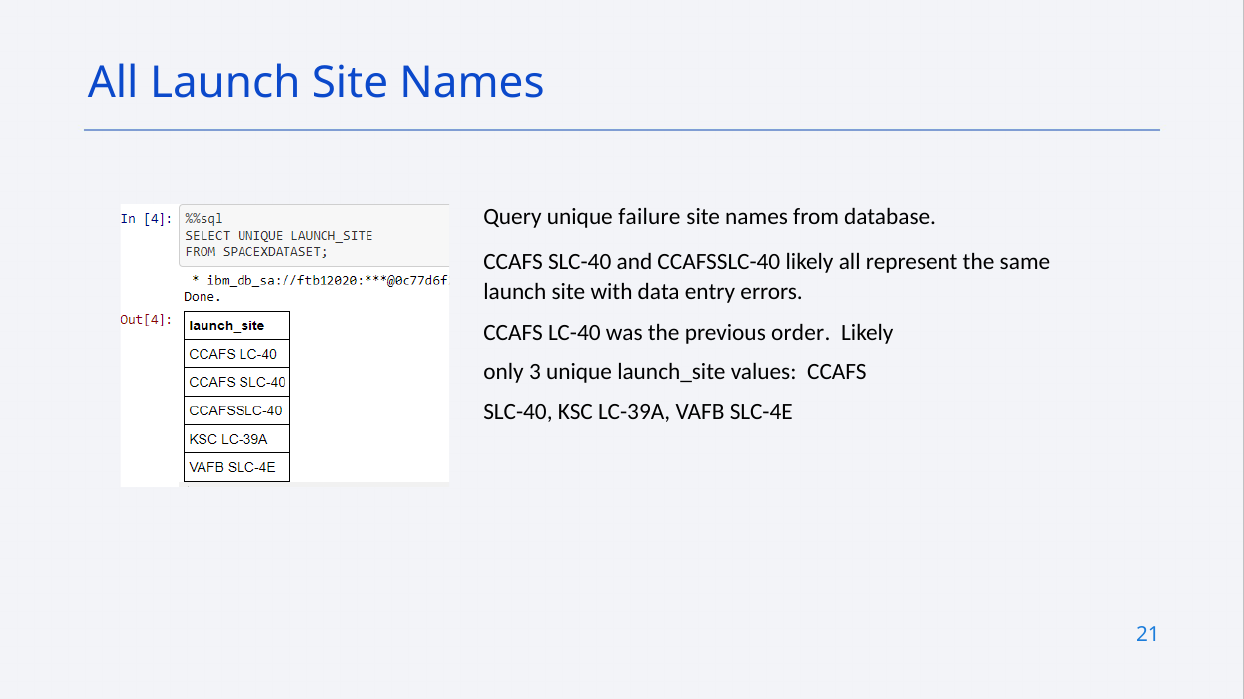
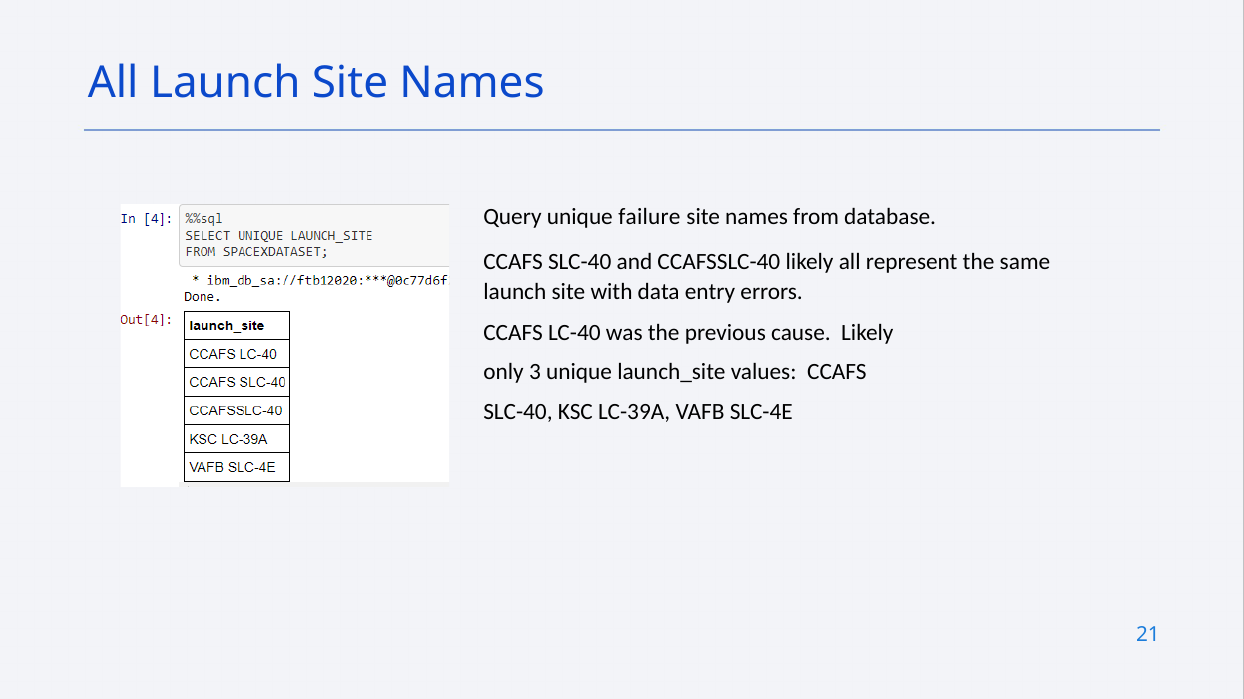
order: order -> cause
